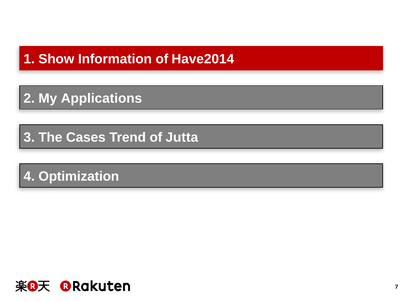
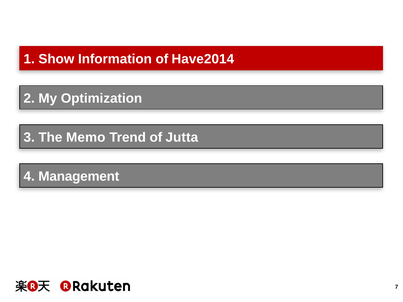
Applications: Applications -> Optimization
Cases: Cases -> Memo
Optimization: Optimization -> Management
